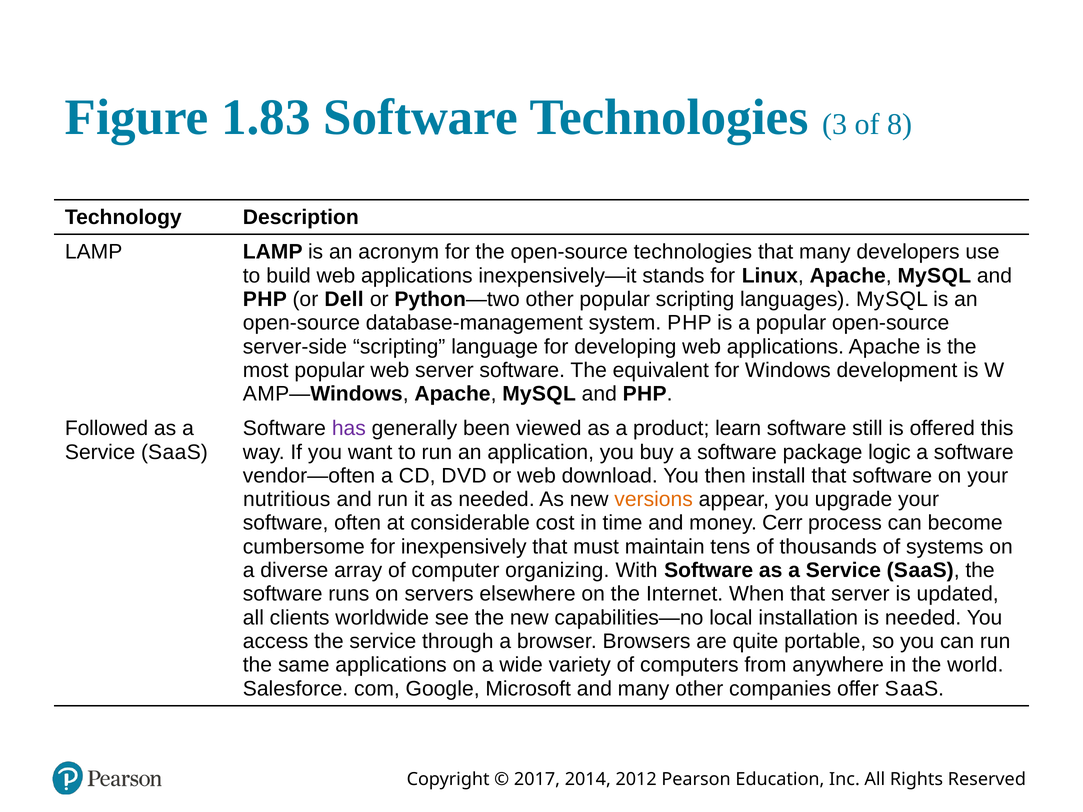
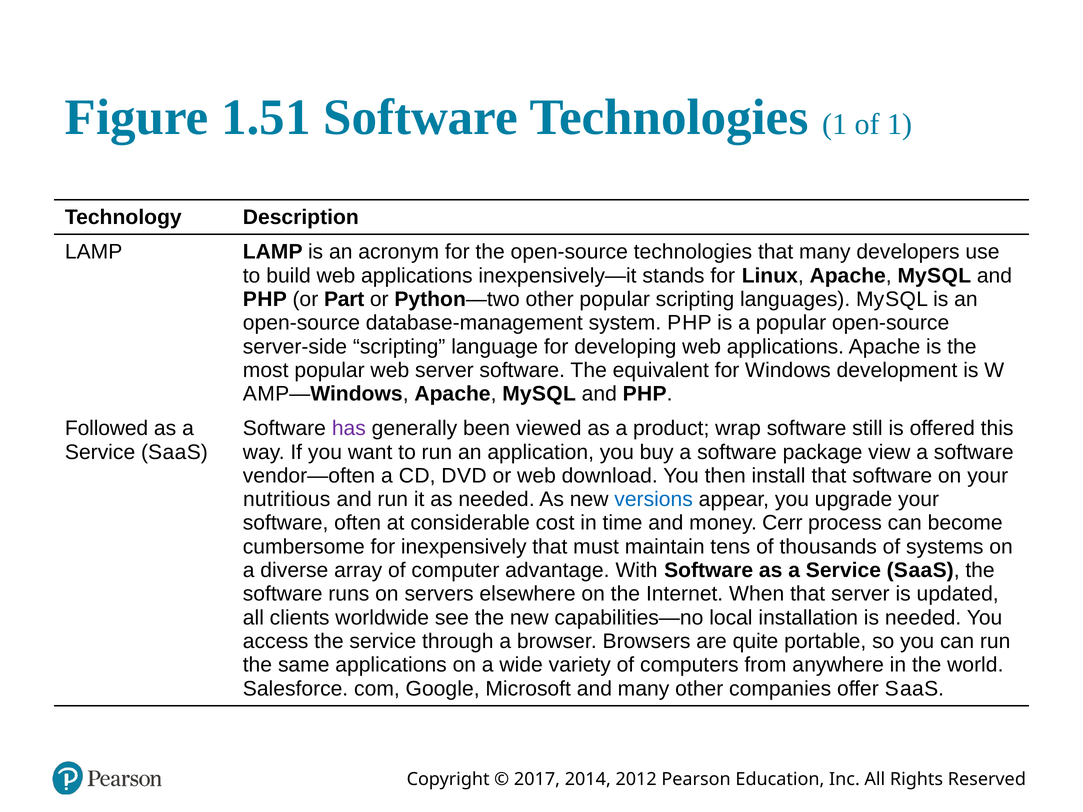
1.83: 1.83 -> 1.51
Technologies 3: 3 -> 1
of 8: 8 -> 1
Dell: Dell -> Part
learn: learn -> wrap
logic: logic -> view
versions colour: orange -> blue
organizing: organizing -> advantage
